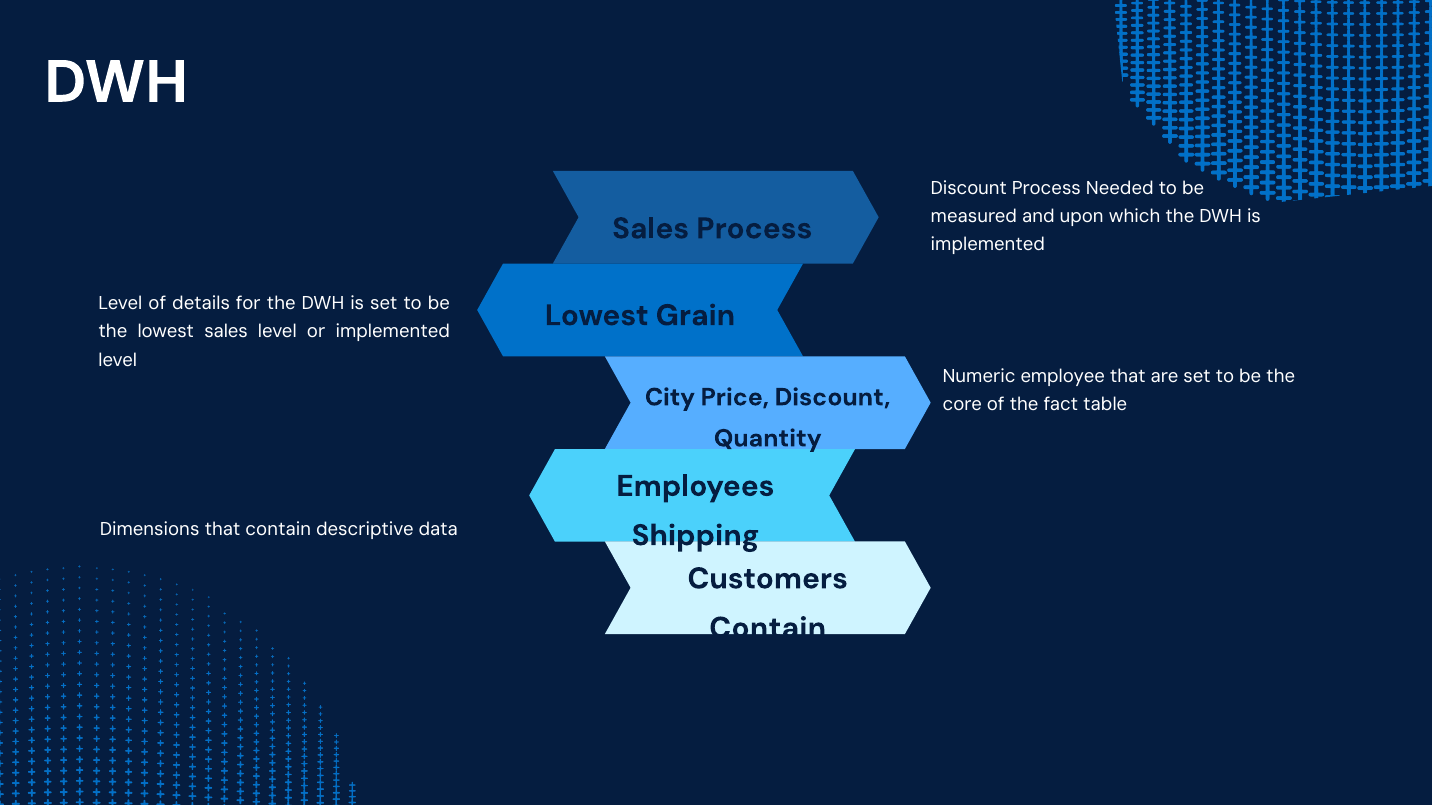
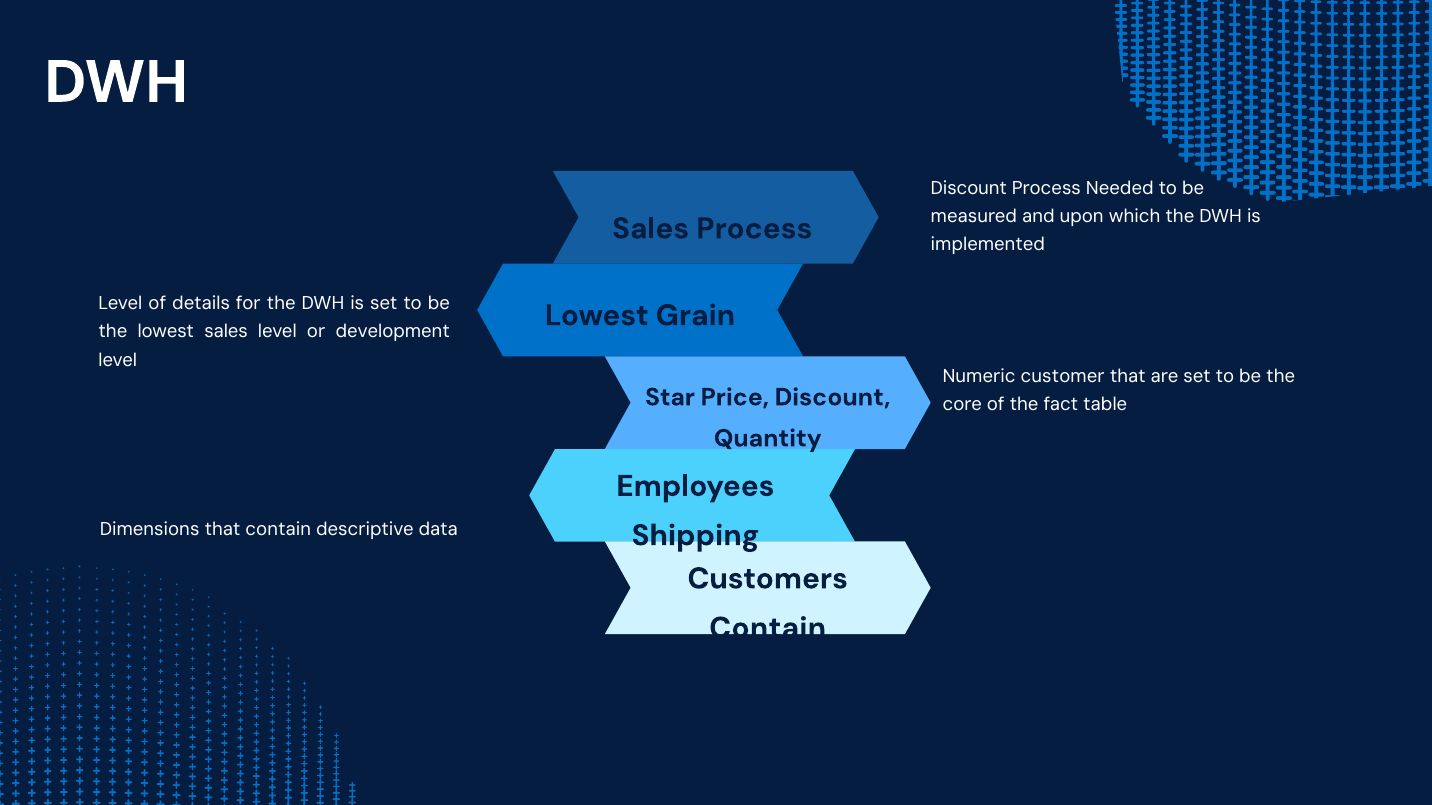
or implemented: implemented -> development
employee: employee -> customer
City: City -> Star
